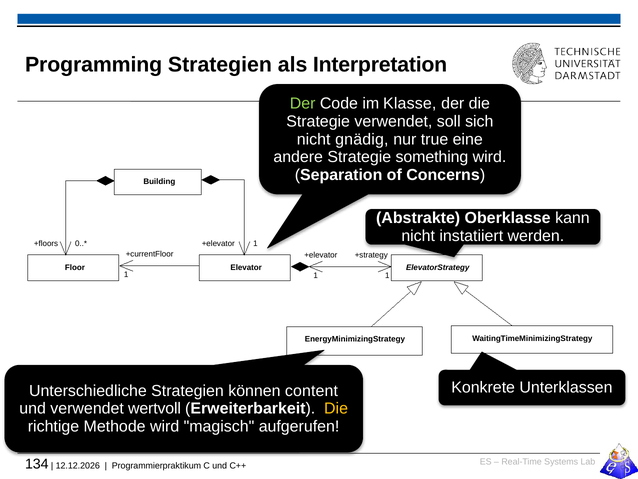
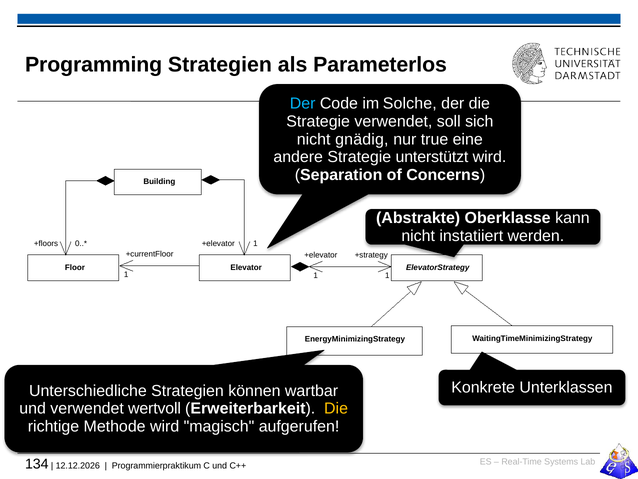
Interpretation: Interpretation -> Parameterlos
Der at (303, 103) colour: light green -> light blue
Klasse: Klasse -> Solche
something: something -> unterstützt
content: content -> wartbar
